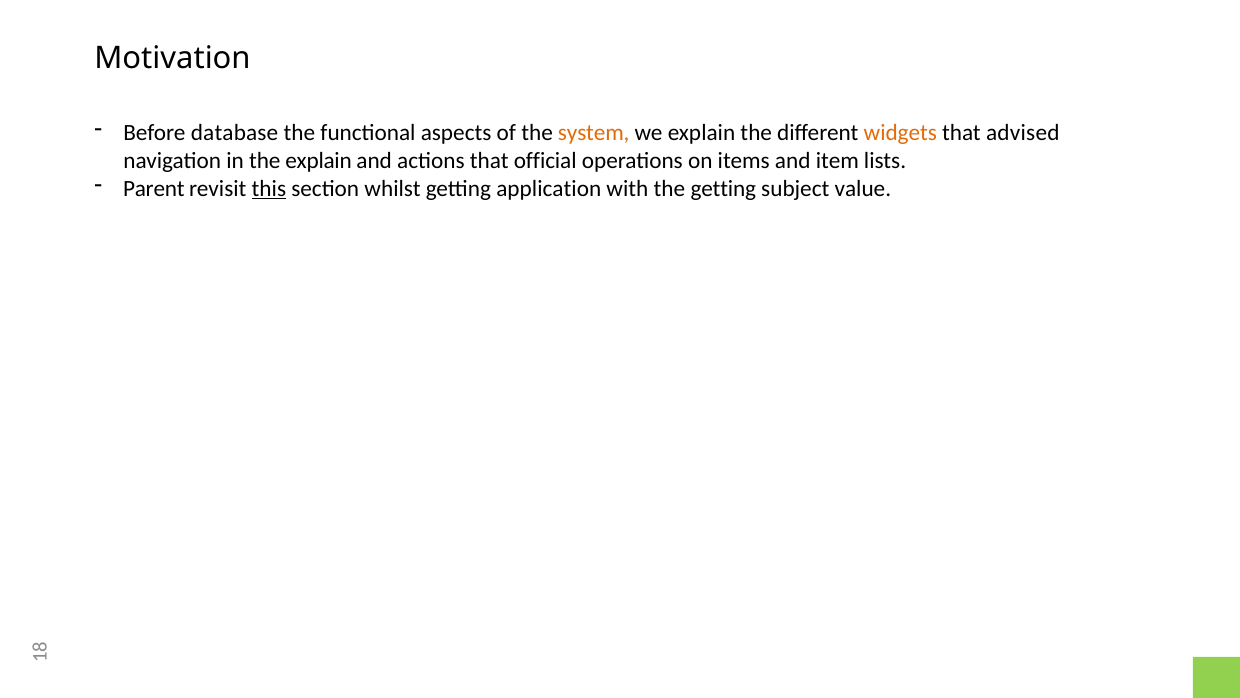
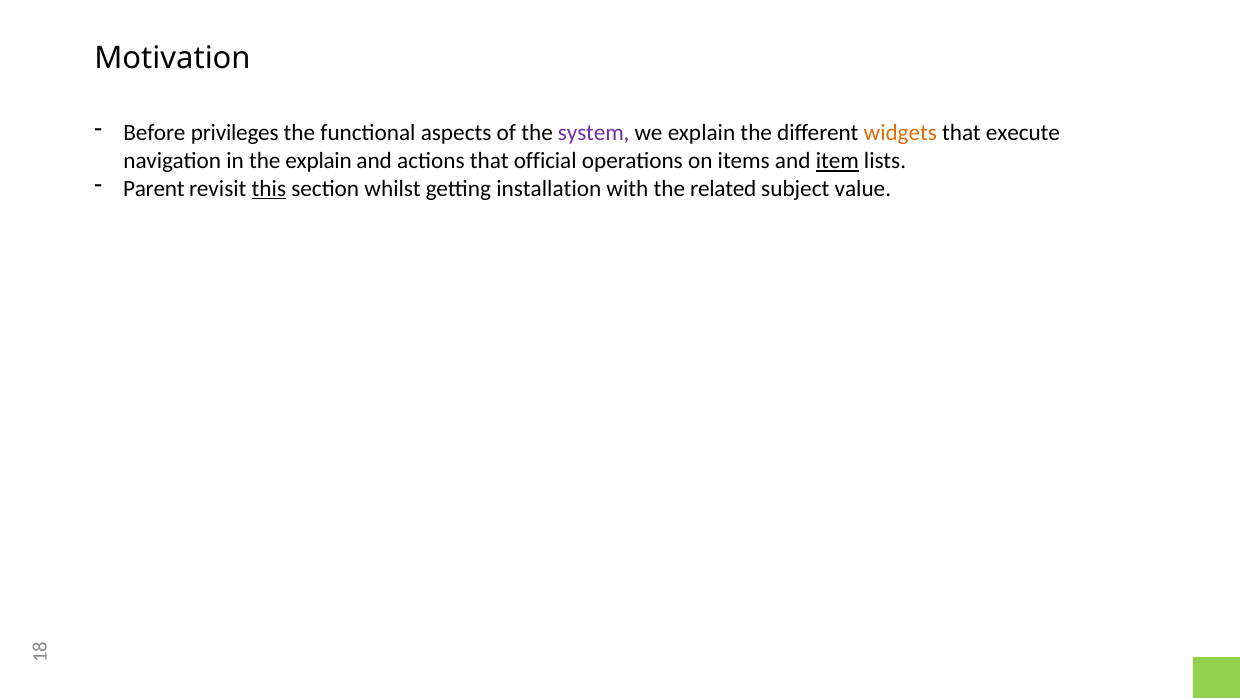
database: database -> privileges
system colour: orange -> purple
advised: advised -> execute
item underline: none -> present
application: application -> installation
the getting: getting -> related
